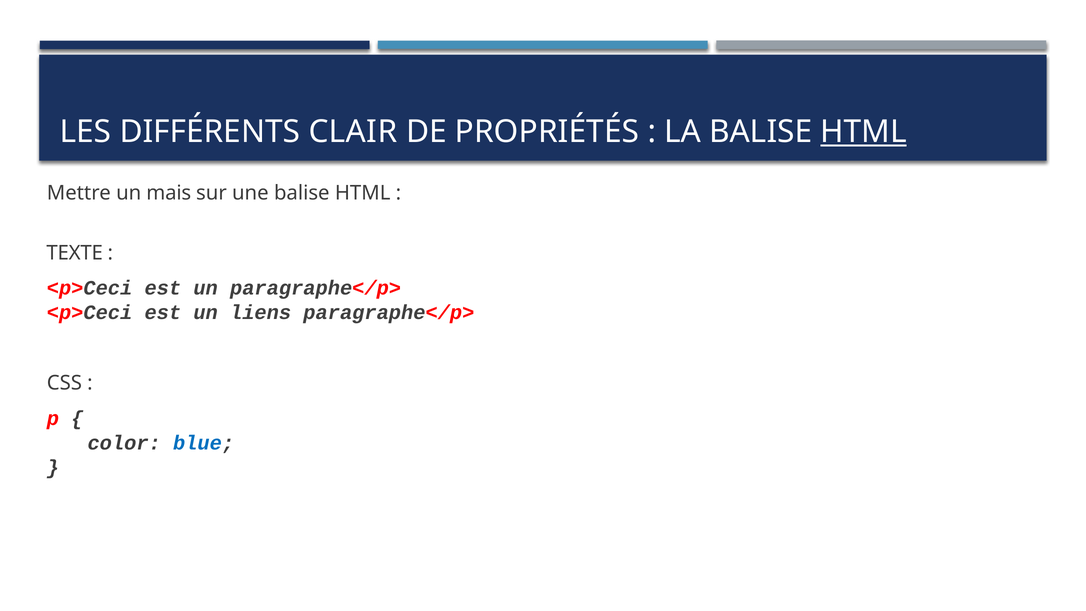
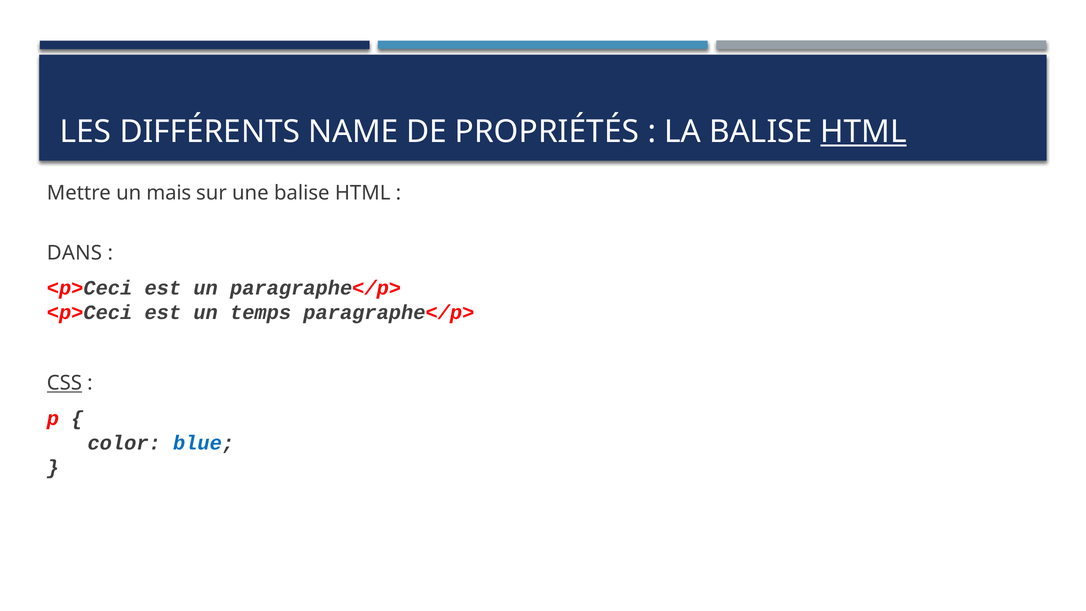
CLAIR: CLAIR -> NAME
TEXTE: TEXTE -> DANS
liens: liens -> temps
CSS underline: none -> present
